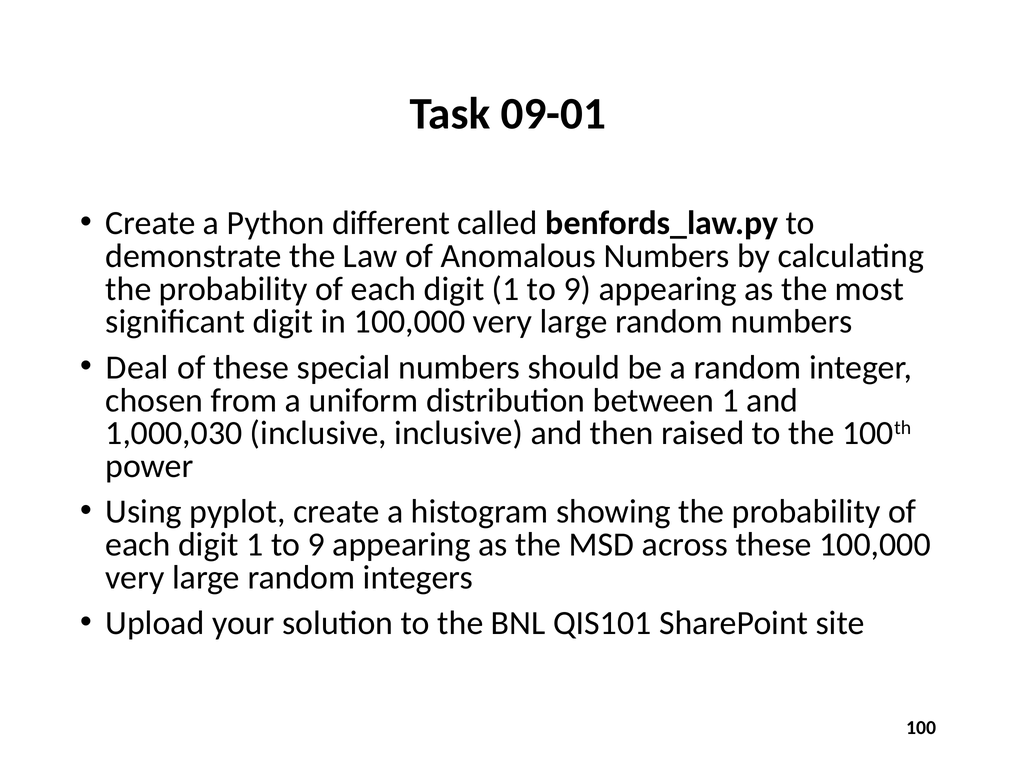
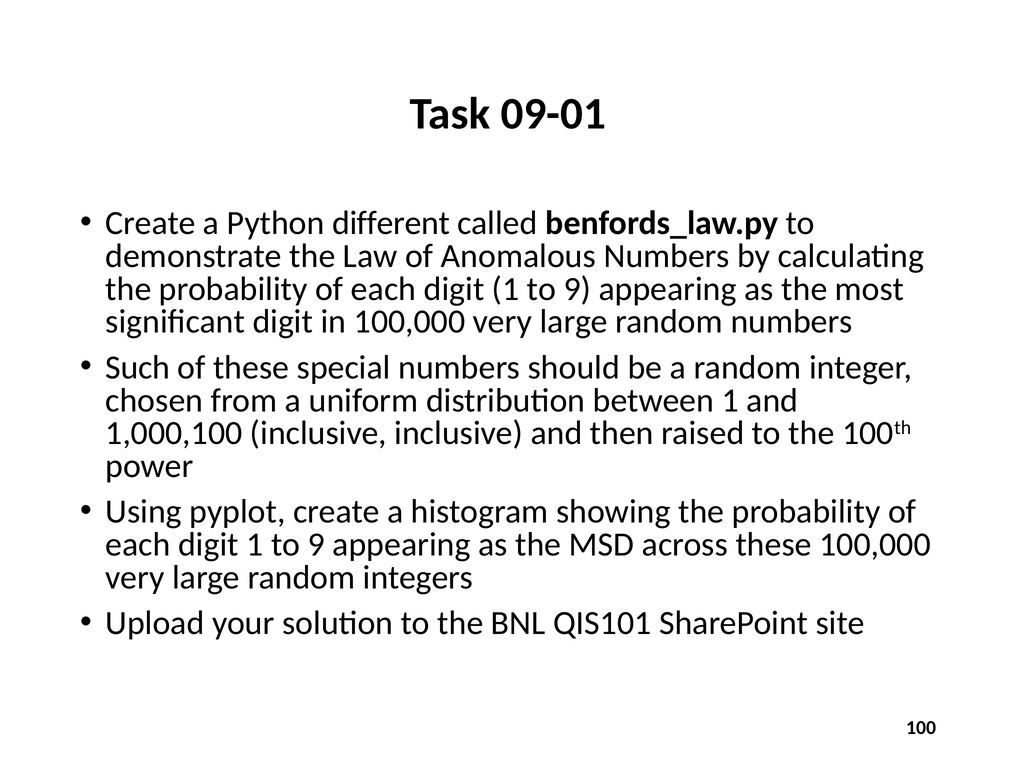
Deal: Deal -> Such
1,000,030: 1,000,030 -> 1,000,100
